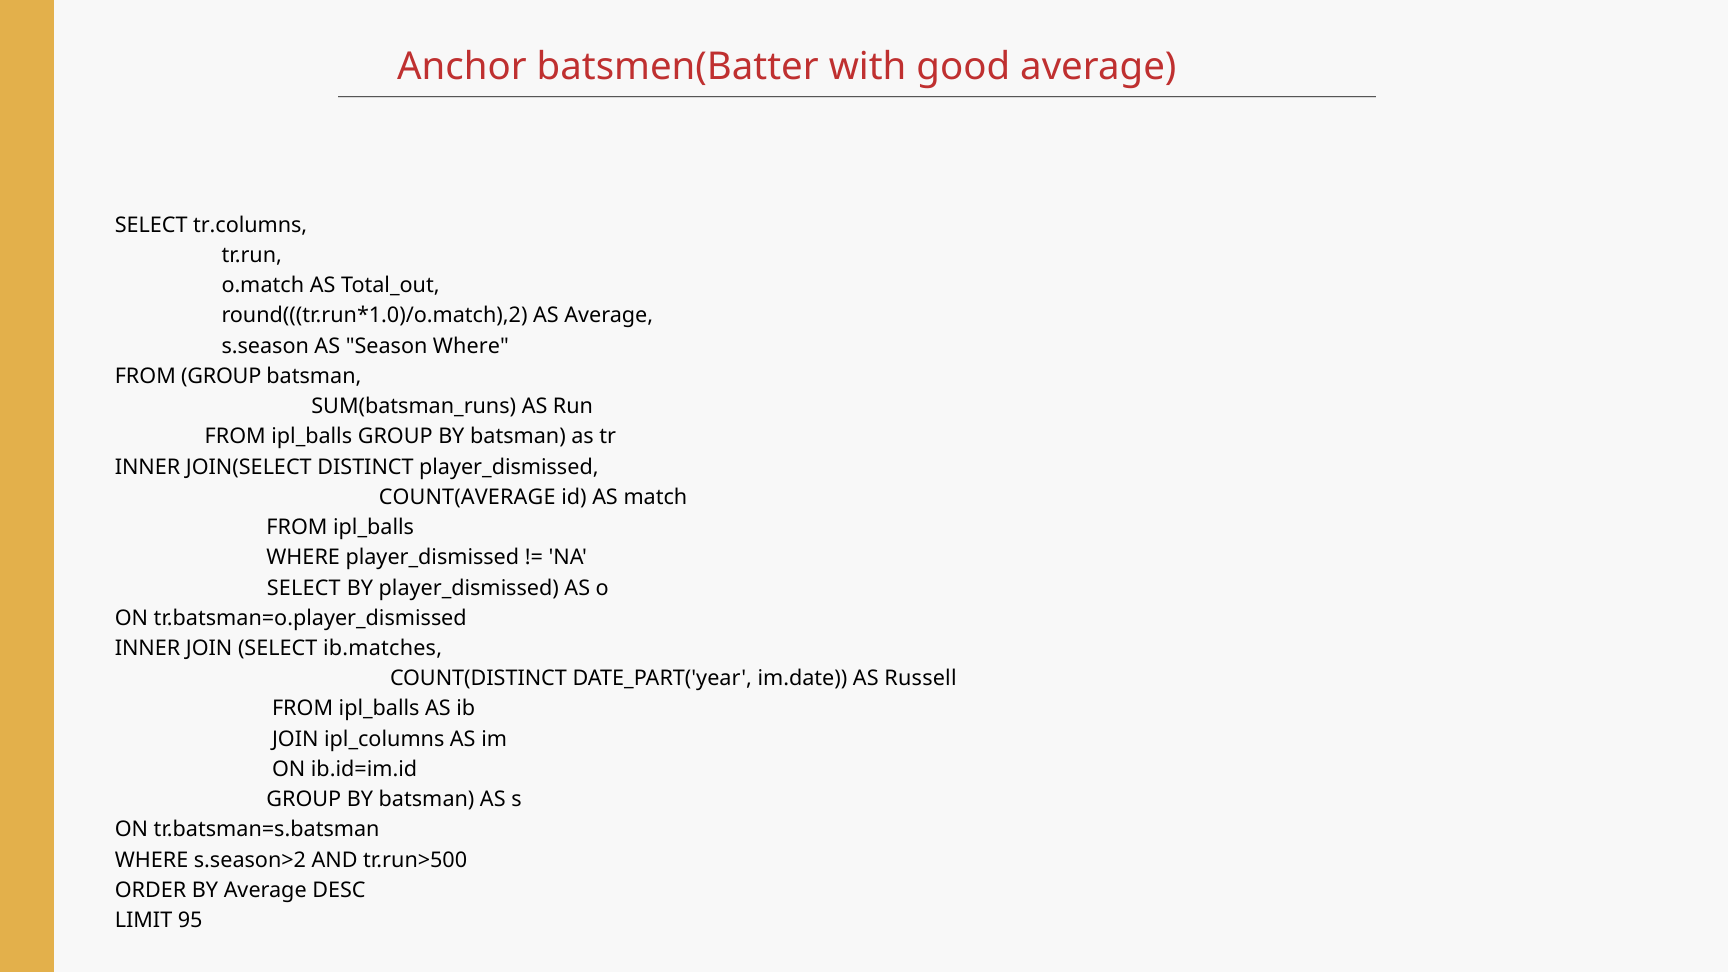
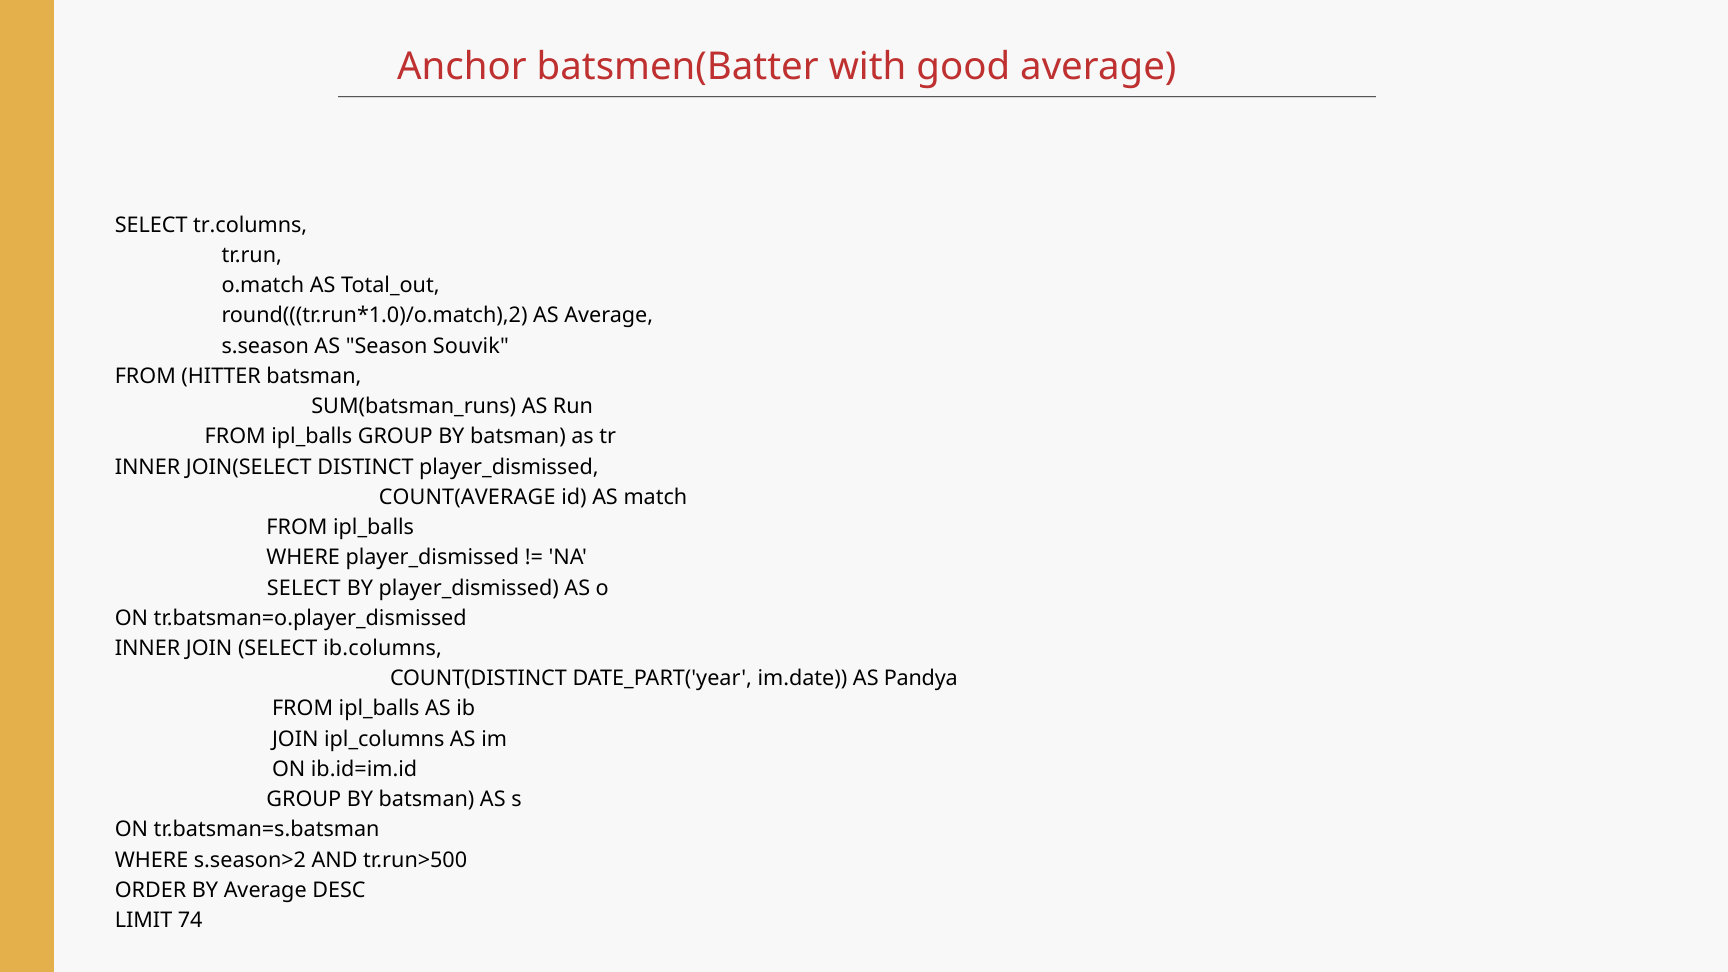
Season Where: Where -> Souvik
FROM GROUP: GROUP -> HITTER
ib.matches: ib.matches -> ib.columns
Russell: Russell -> Pandya
95: 95 -> 74
